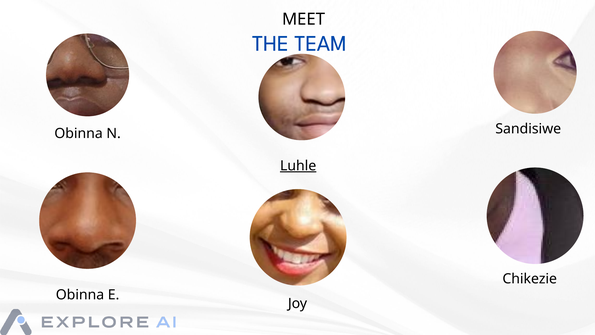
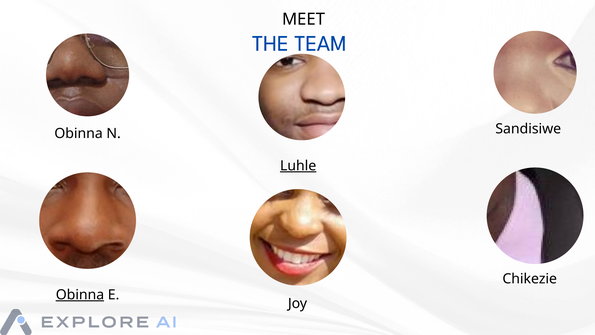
Obinna at (80, 295) underline: none -> present
